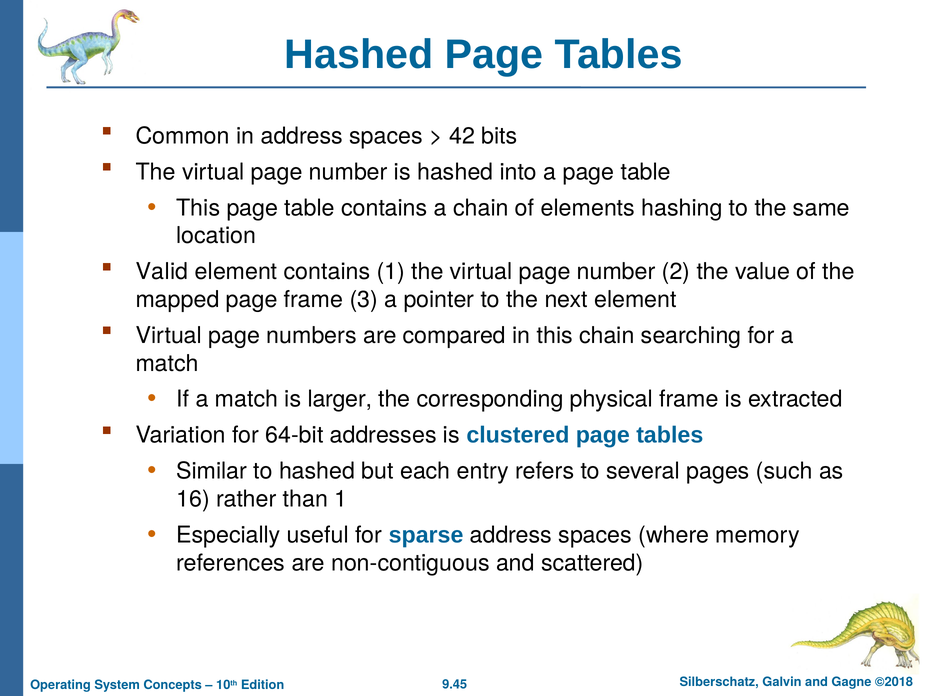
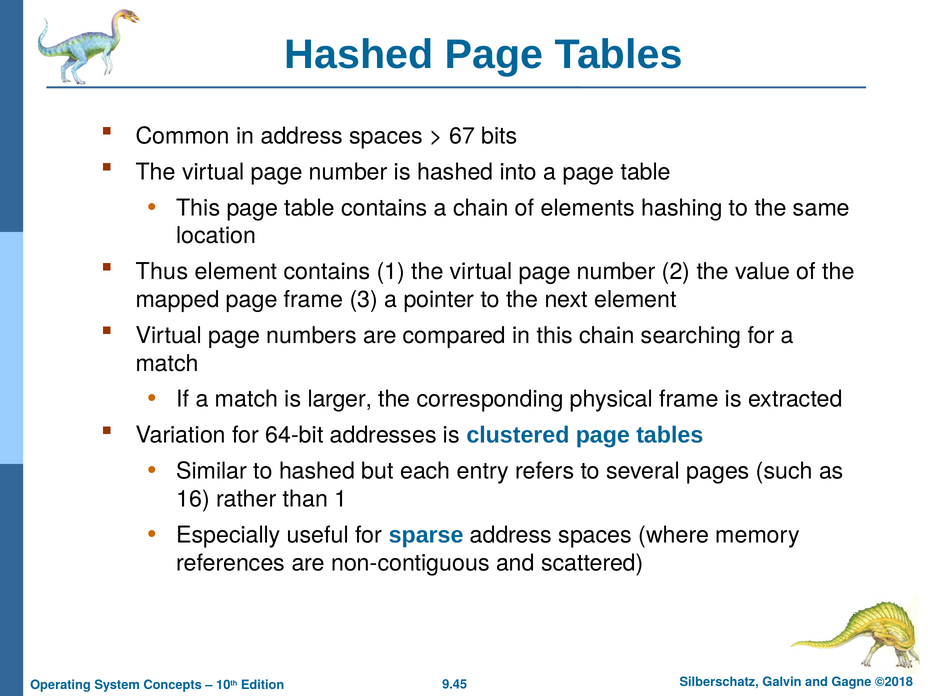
42: 42 -> 67
Valid: Valid -> Thus
